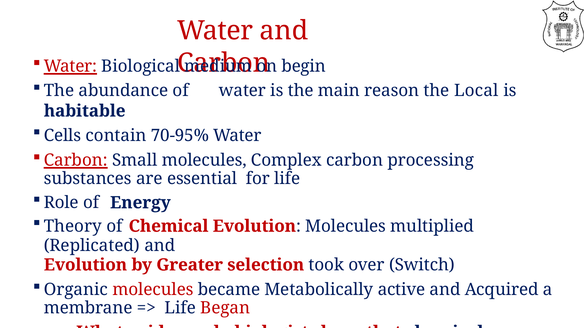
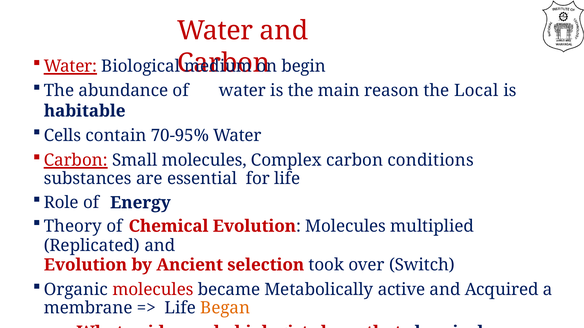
processing: processing -> conditions
Greater: Greater -> Ancient
Began colour: red -> orange
